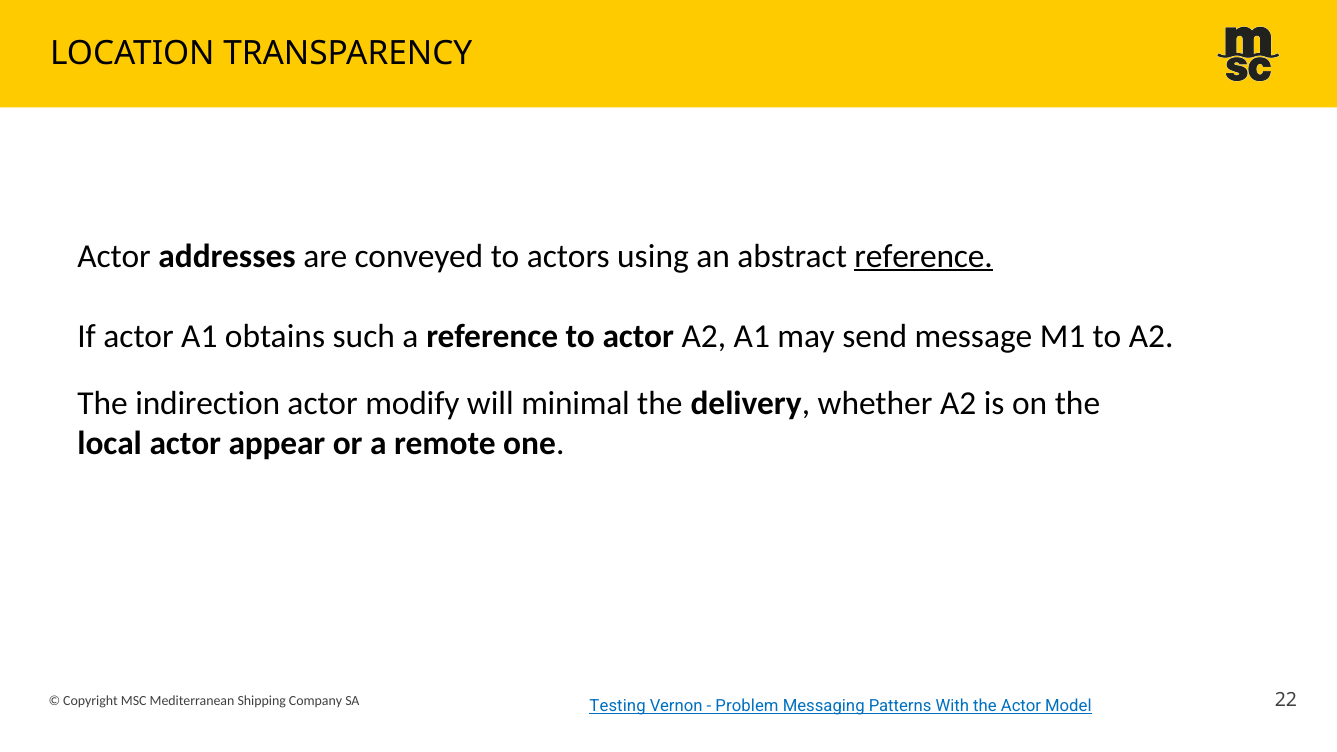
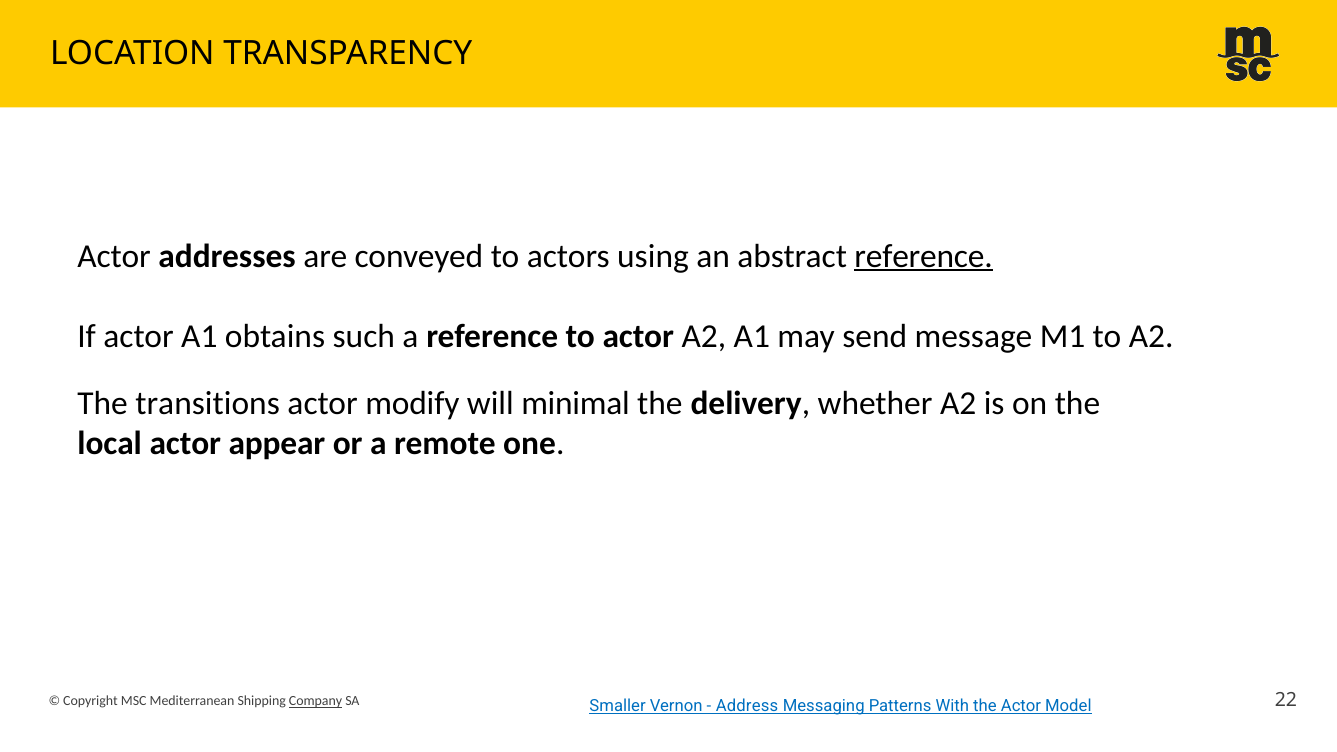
indirection: indirection -> transitions
Company underline: none -> present
Testing: Testing -> Smaller
Problem: Problem -> Address
